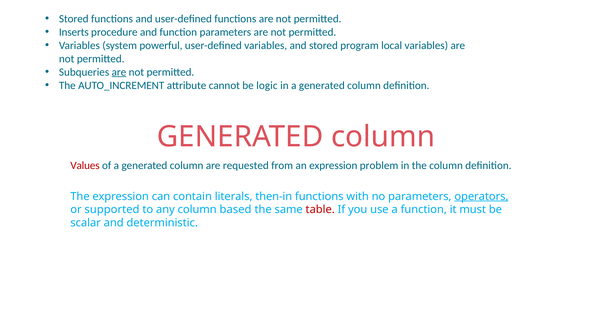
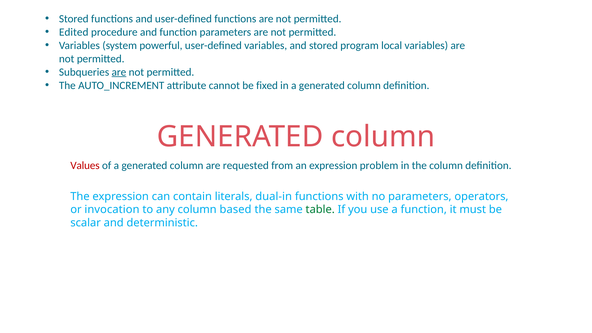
Inserts: Inserts -> Edited
logic: logic -> fixed
then-in: then-in -> dual-in
operators underline: present -> none
supported: supported -> invocation
table colour: red -> green
